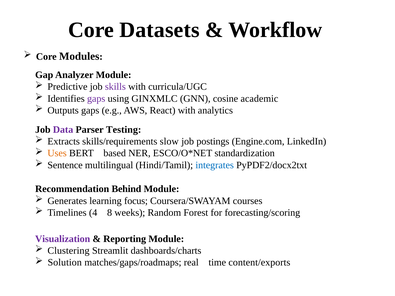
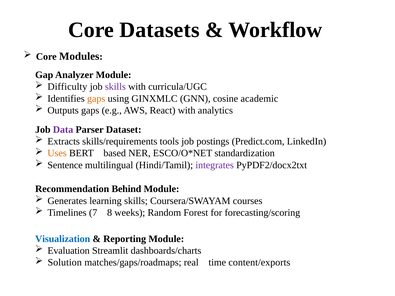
Predictive: Predictive -> Difficulty
gaps at (96, 99) colour: purple -> orange
Testing: Testing -> Dataset
slow: slow -> tools
Engine.com: Engine.com -> Predict.com
integrates colour: blue -> purple
learning focus: focus -> skills
4: 4 -> 7
Visualization colour: purple -> blue
Clustering: Clustering -> Evaluation
